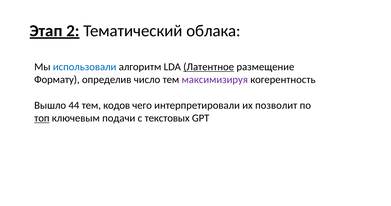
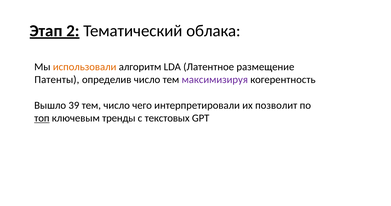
использовали colour: blue -> orange
Латентное underline: present -> none
Формату: Формату -> Патенты
44: 44 -> 39
тем кодов: кодов -> число
подачи: подачи -> тренды
